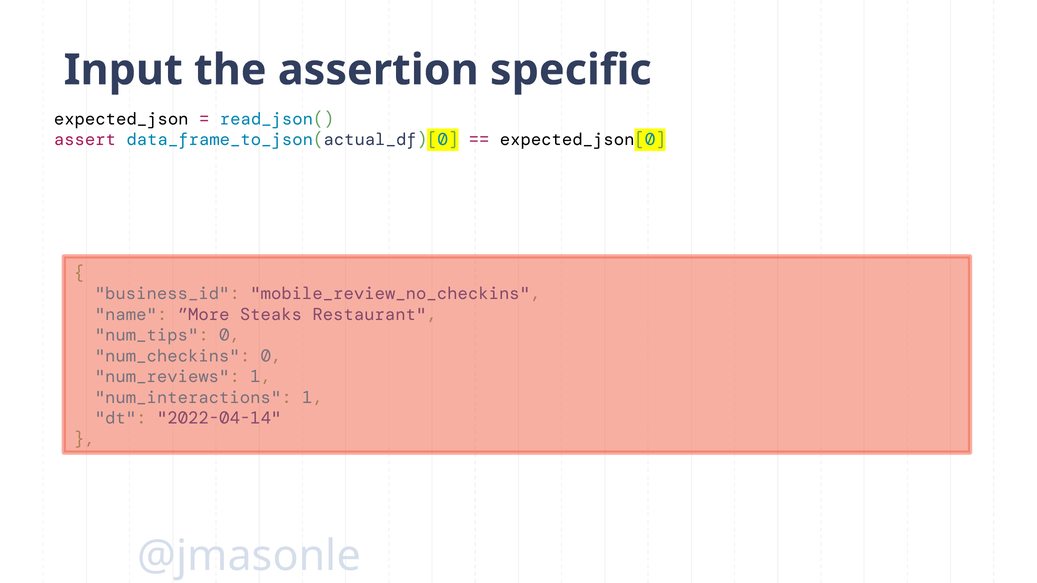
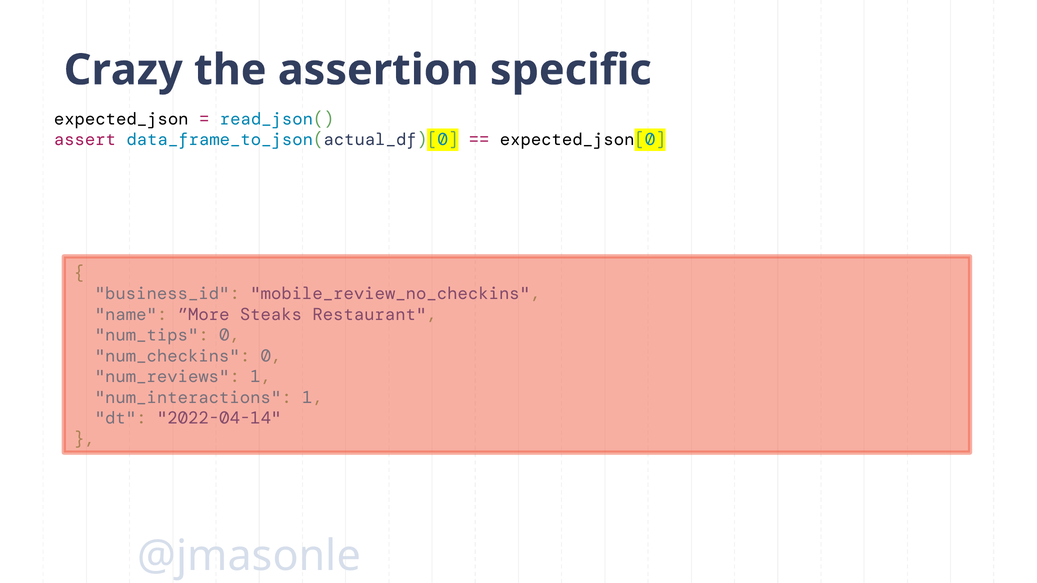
Input: Input -> Crazy
